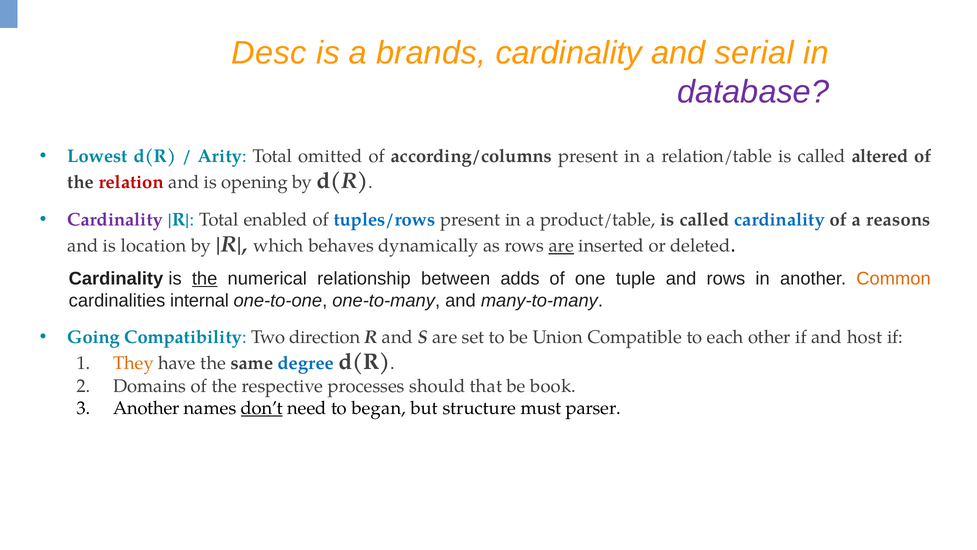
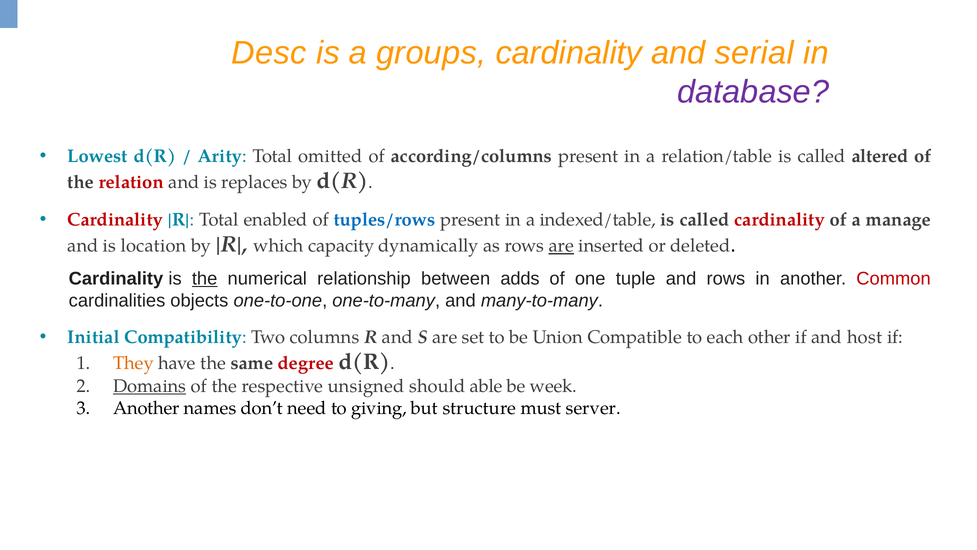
brands: brands -> groups
opening: opening -> replaces
Cardinality at (115, 220) colour: purple -> red
product/table: product/table -> indexed/table
cardinality at (779, 220) colour: blue -> red
reasons: reasons -> manage
behaves: behaves -> capacity
Common colour: orange -> red
internal: internal -> objects
Going: Going -> Initial
direction: direction -> columns
degree colour: blue -> red
Domains underline: none -> present
processes: processes -> unsigned
that: that -> able
book: book -> week
don’t underline: present -> none
began: began -> giving
parser: parser -> server
